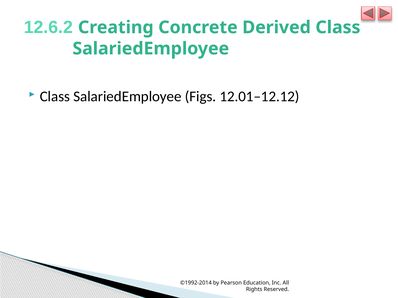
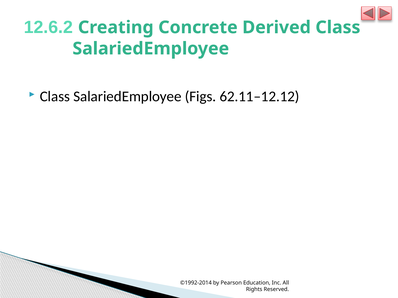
12.01–12.12: 12.01–12.12 -> 62.11–12.12
